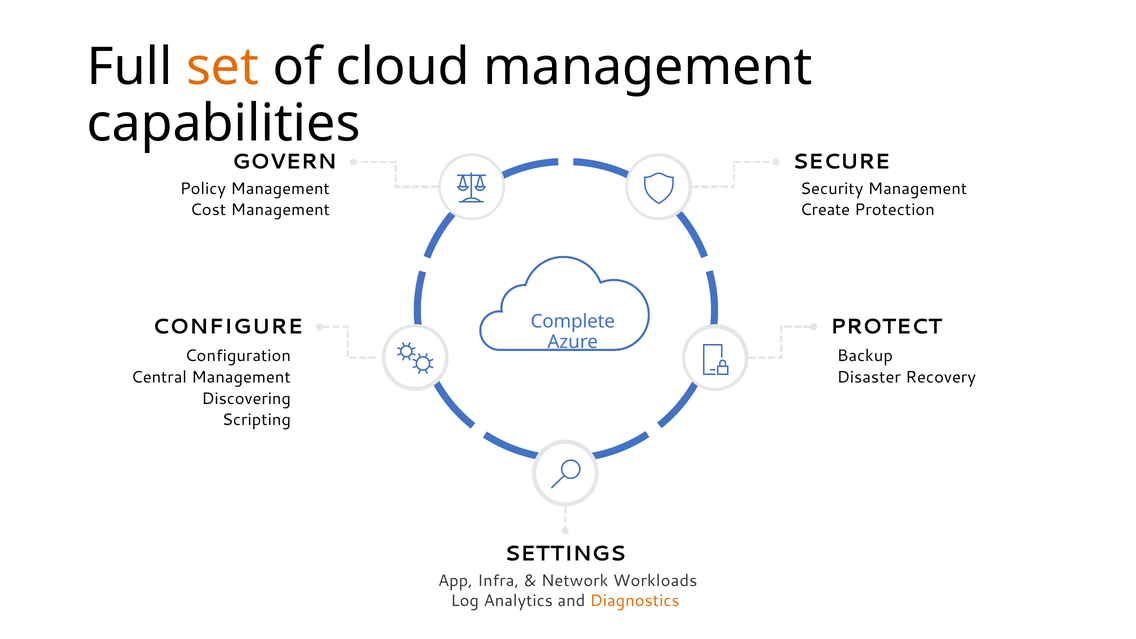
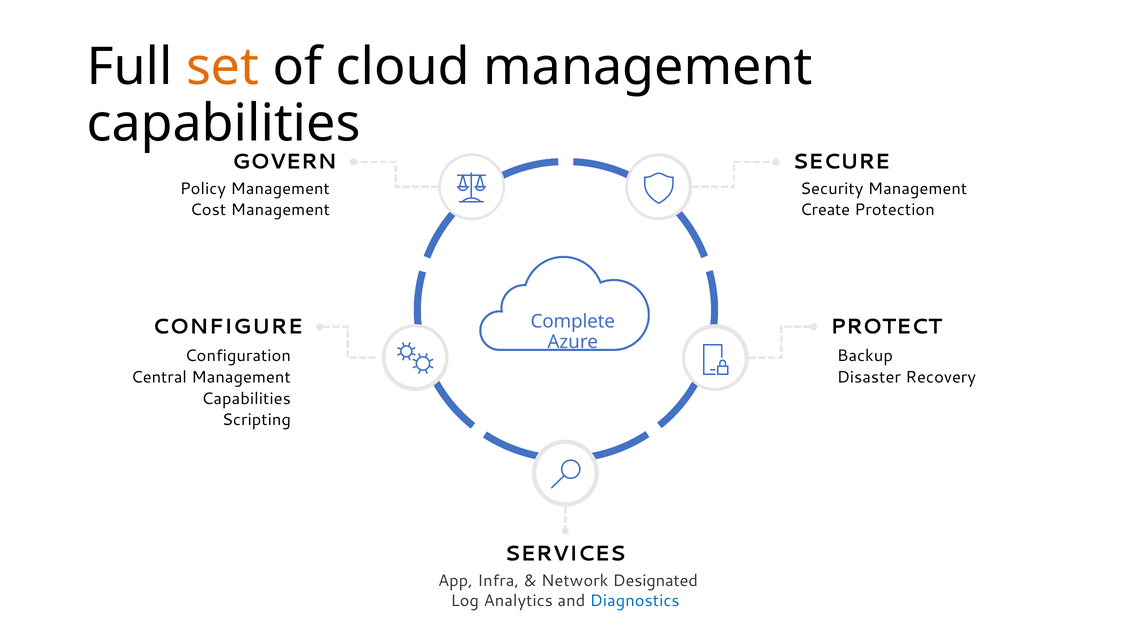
Discovering at (246, 399): Discovering -> Capabilities
SETTINGS: SETTINGS -> SERVICES
Workloads: Workloads -> Designated
Diagnostics colour: orange -> blue
